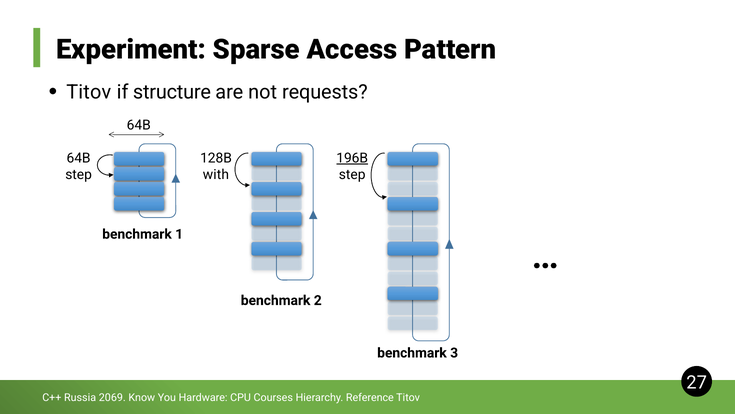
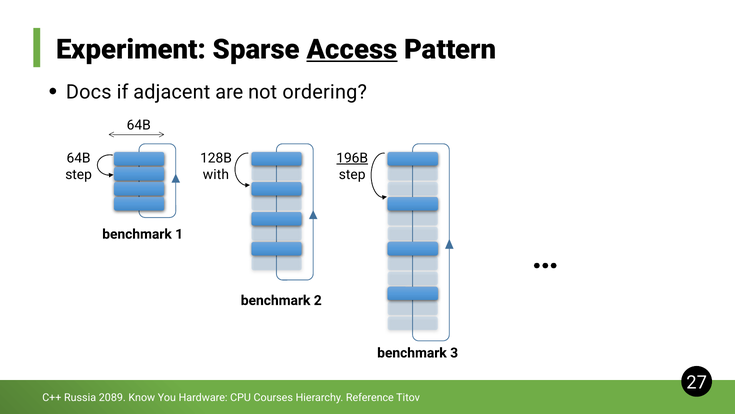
Access underline: none -> present
Titov at (89, 92): Titov -> Docs
structure: structure -> adjacent
requests: requests -> ordering
2069: 2069 -> 2089
